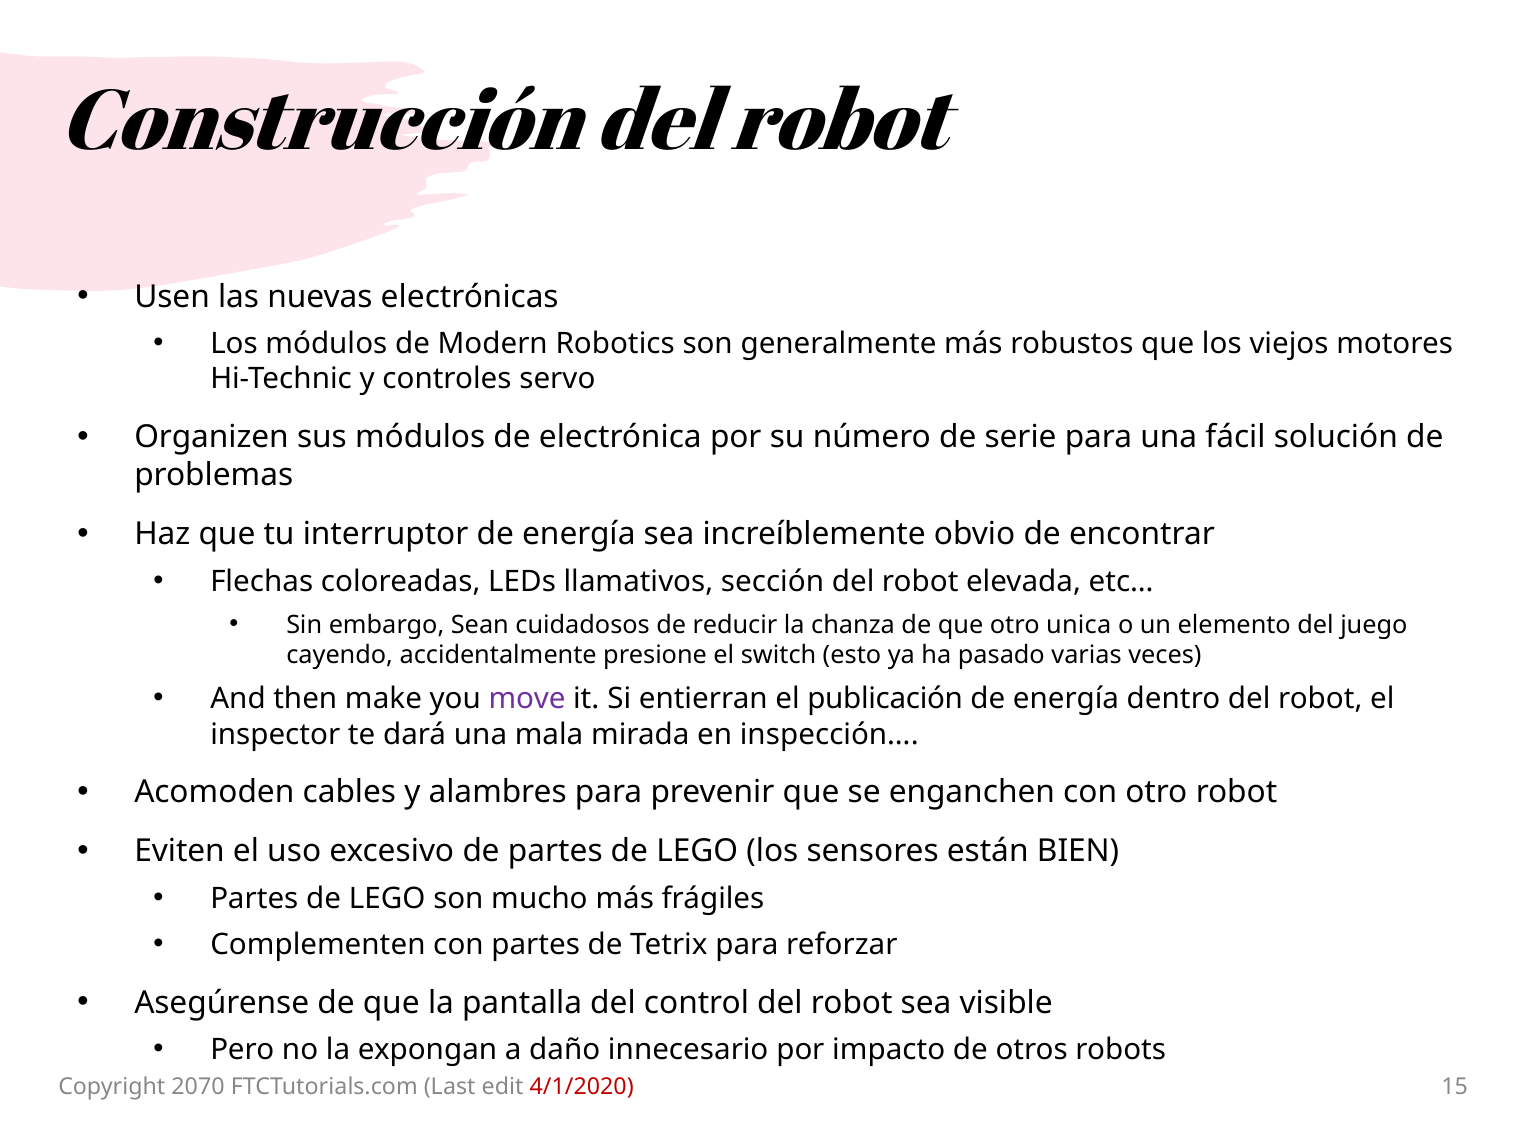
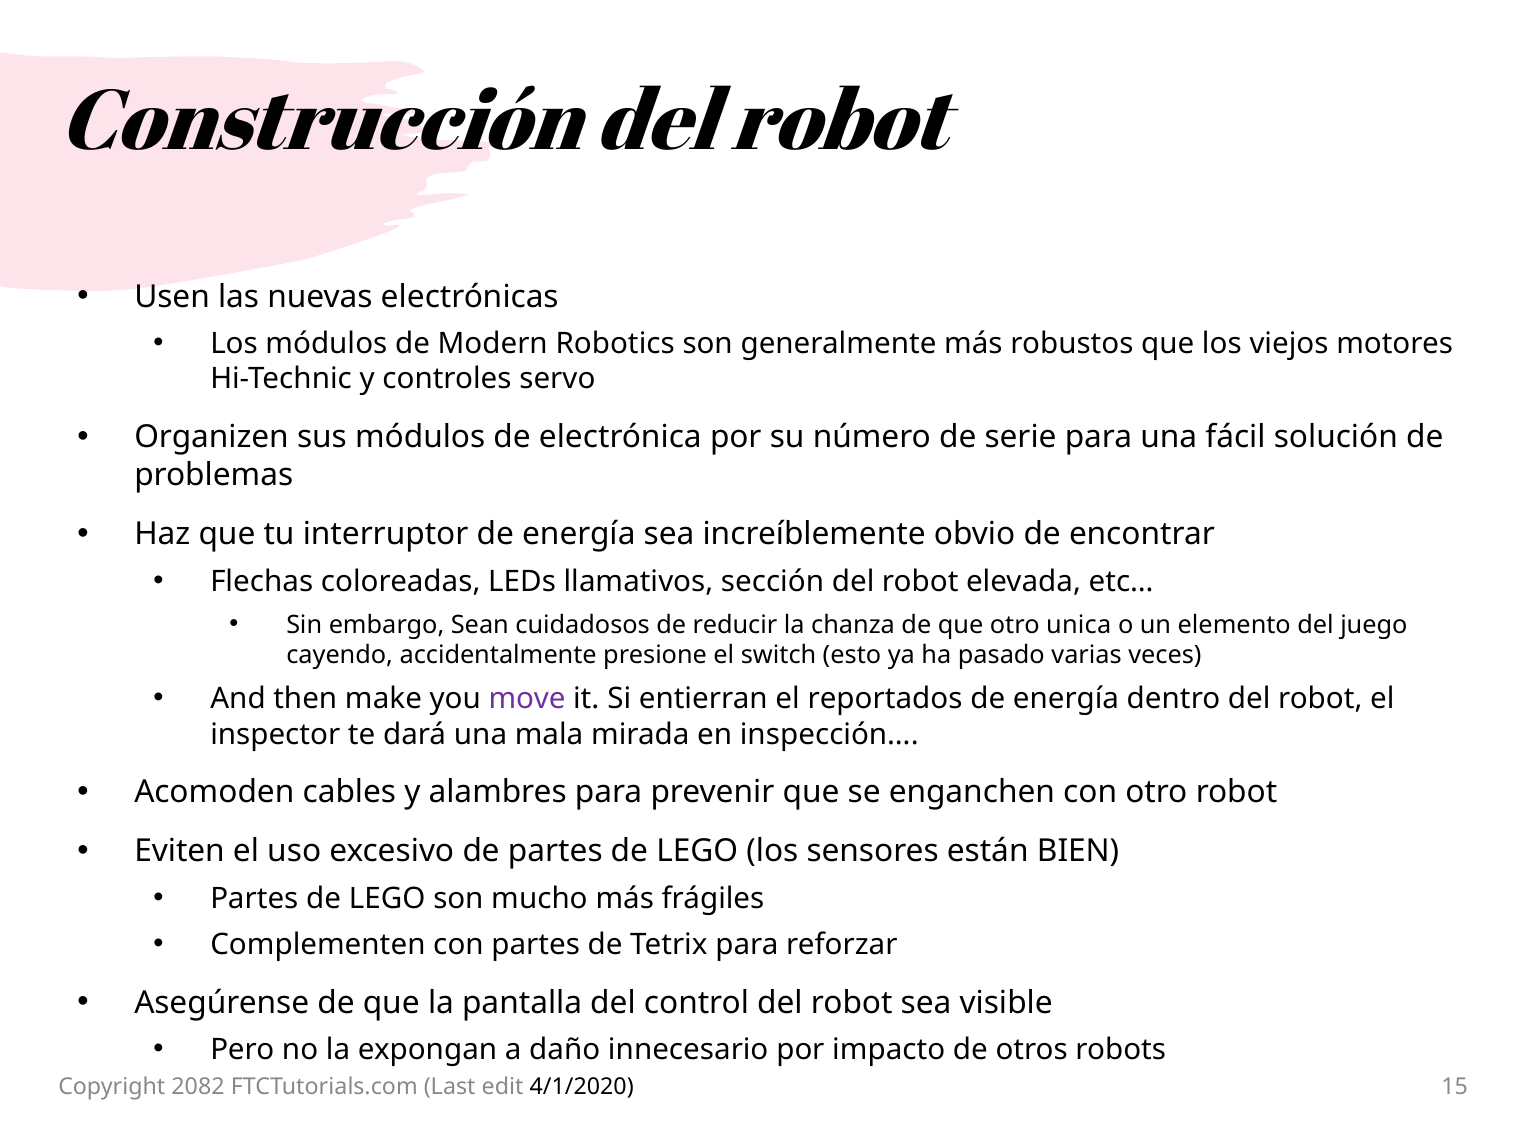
publicación: publicación -> reportados
2070: 2070 -> 2082
4/1/2020 colour: red -> black
